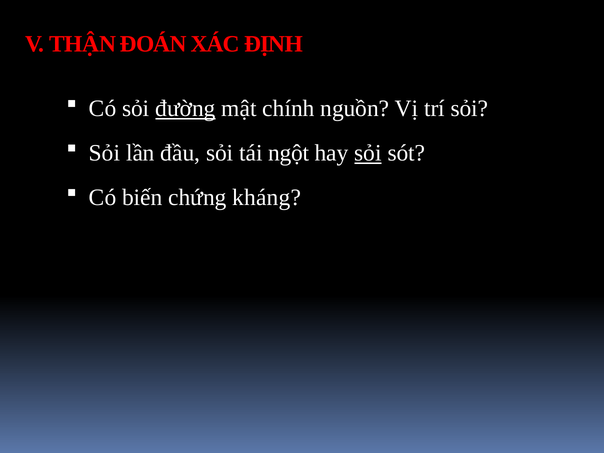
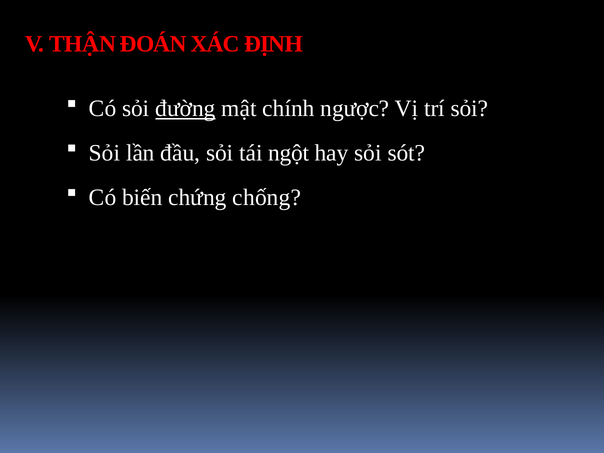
nguồn: nguồn -> ngược
sỏi at (368, 153) underline: present -> none
kháng: kháng -> chống
